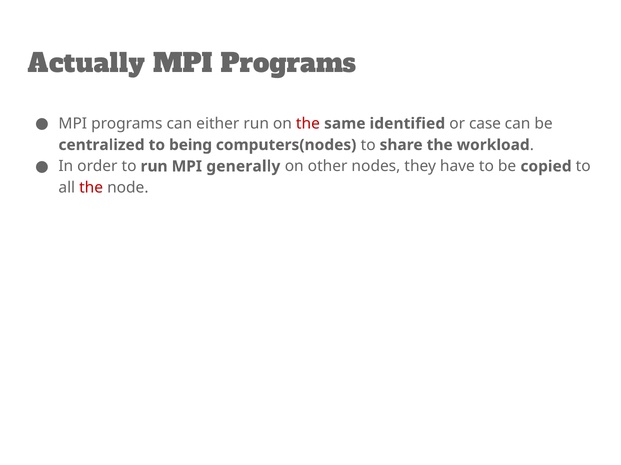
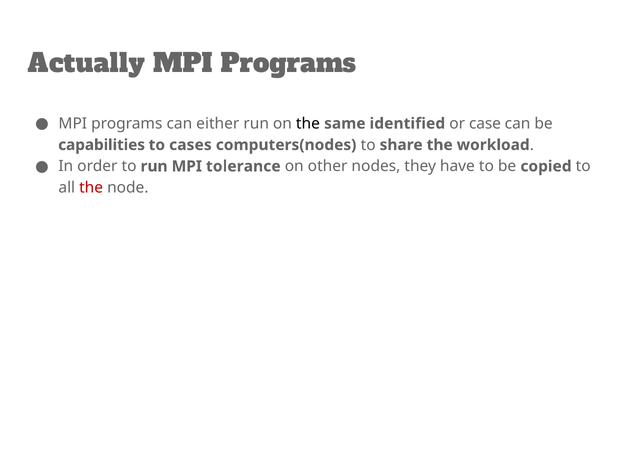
the at (308, 124) colour: red -> black
centralized: centralized -> capabilities
being: being -> cases
generally: generally -> tolerance
